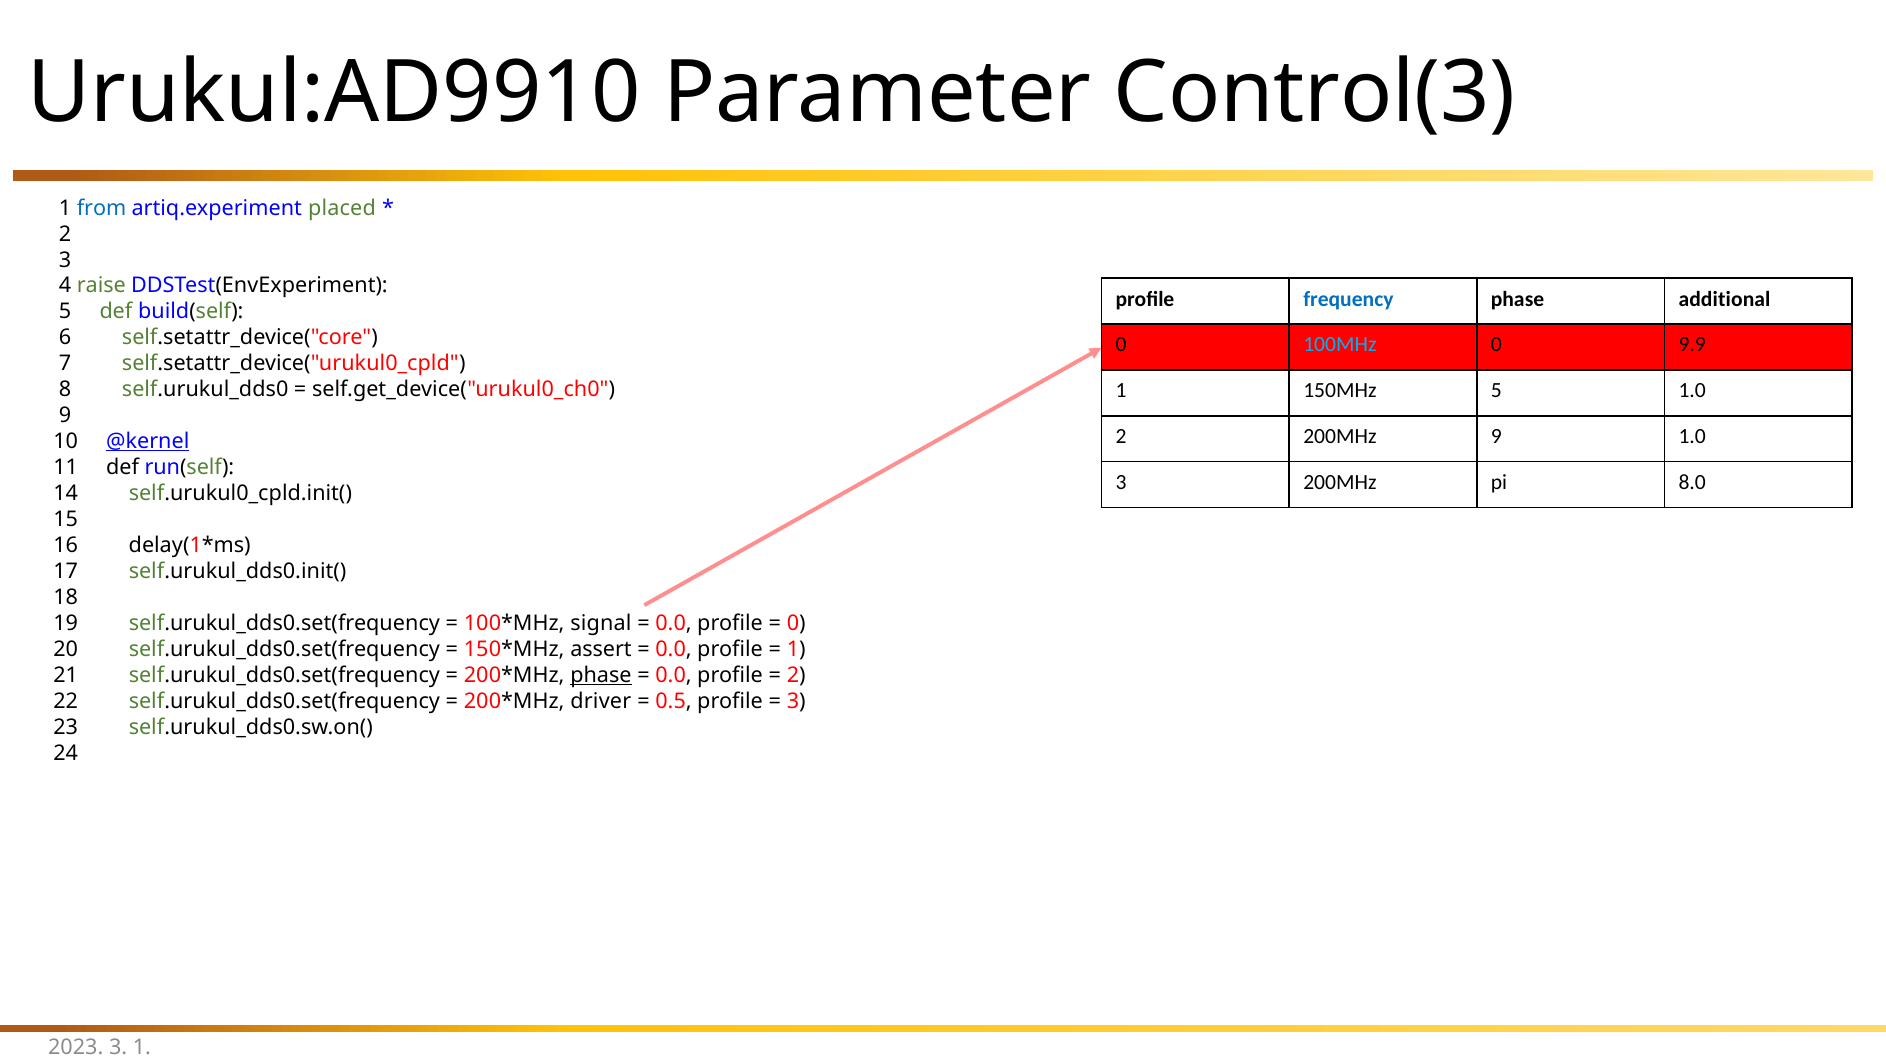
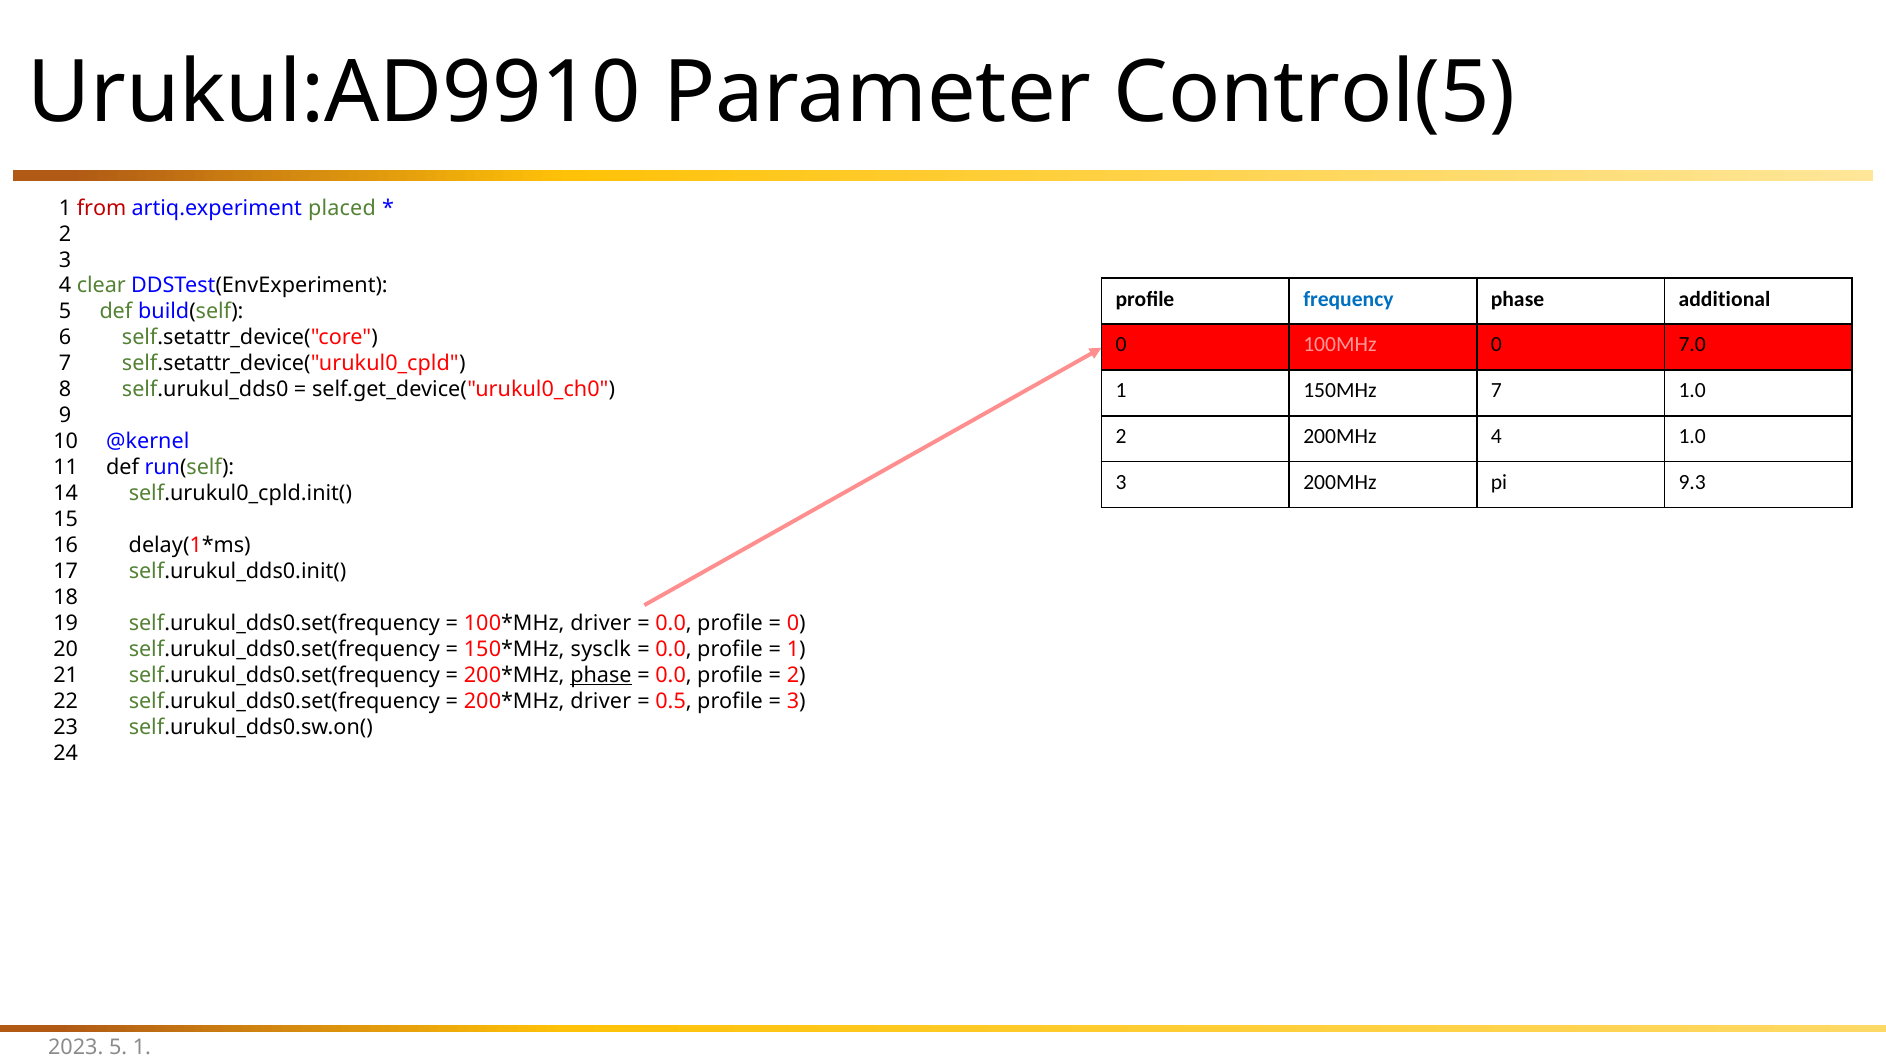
Control(3: Control(3 -> Control(5
from colour: blue -> red
raise: raise -> clear
100MHz colour: light blue -> pink
9.9: 9.9 -> 7.0
150MHz 5: 5 -> 7
200MHz 9: 9 -> 4
@kernel underline: present -> none
8.0: 8.0 -> 9.3
signal at (601, 623): signal -> driver
assert: assert -> sysclk
2023 3: 3 -> 5
